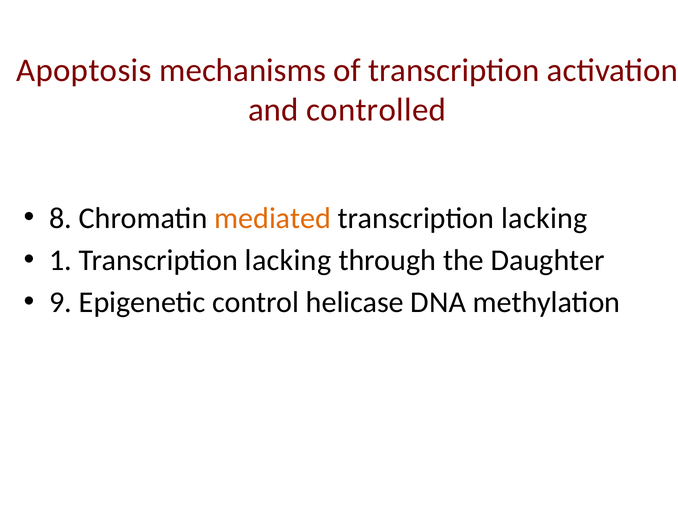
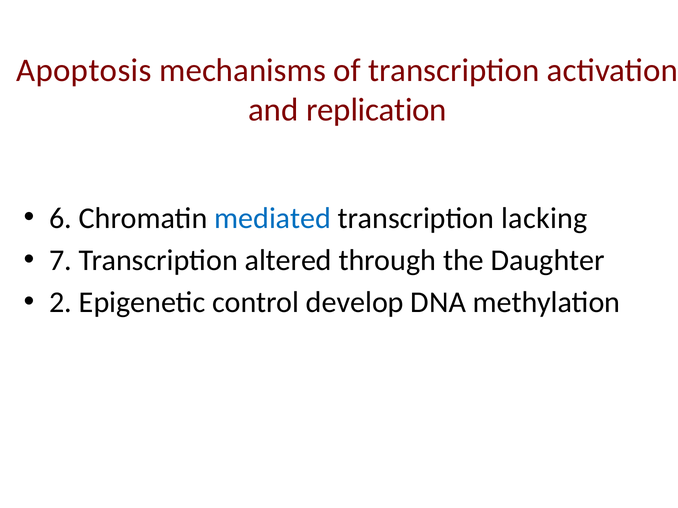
controlled: controlled -> replication
8: 8 -> 6
mediated colour: orange -> blue
1: 1 -> 7
lacking at (288, 261): lacking -> altered
9: 9 -> 2
helicase: helicase -> develop
